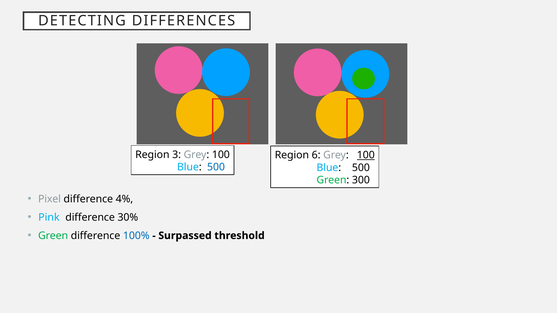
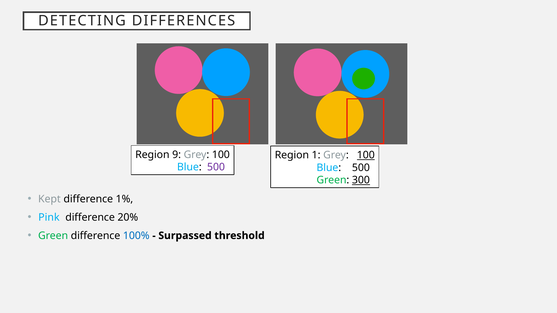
3: 3 -> 9
6: 6 -> 1
500 at (216, 167) colour: blue -> purple
300 underline: none -> present
Pixel: Pixel -> Kept
4%: 4% -> 1%
30%: 30% -> 20%
